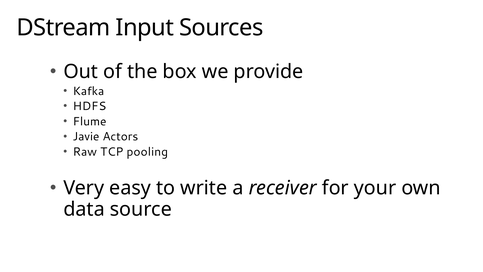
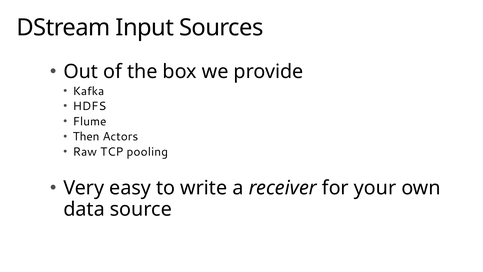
Javie: Javie -> Then
